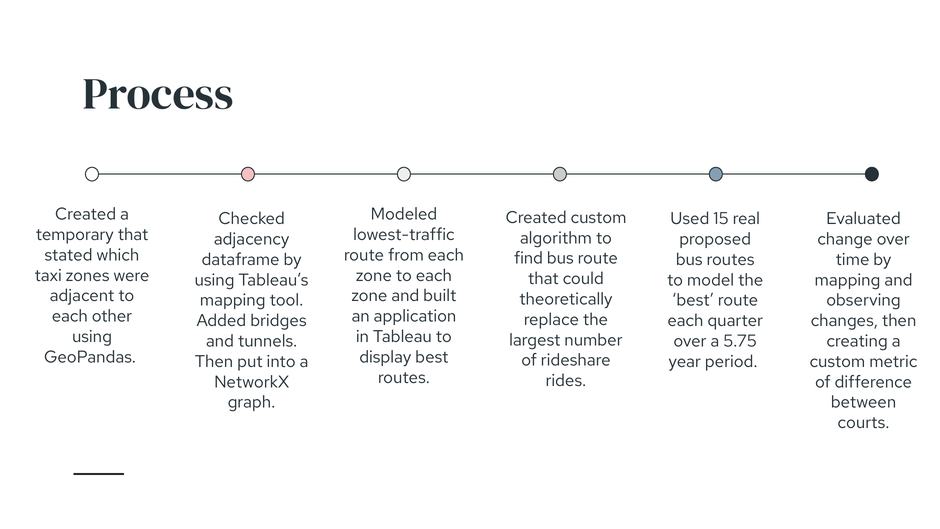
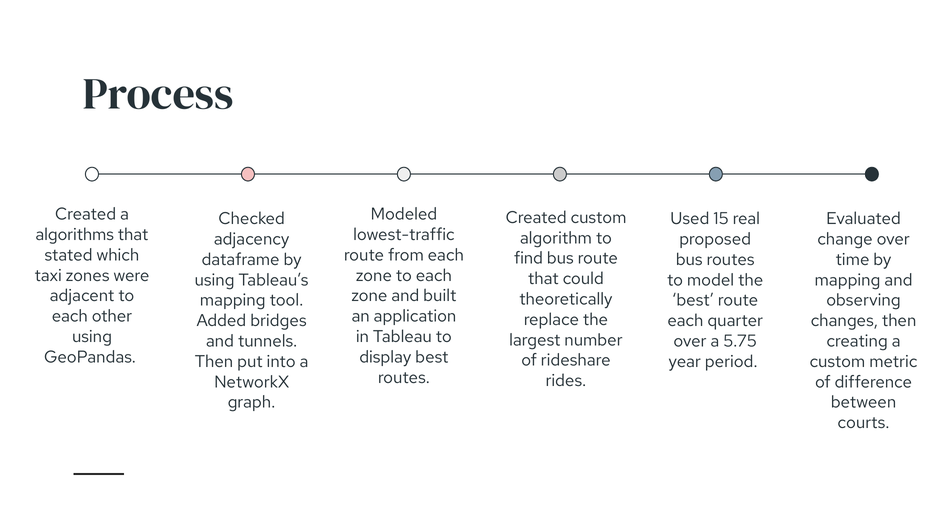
temporary: temporary -> algorithms
